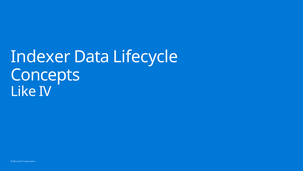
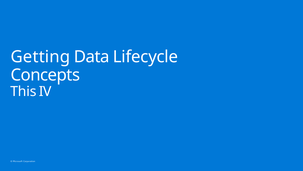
Indexer: Indexer -> Getting
Like: Like -> This
